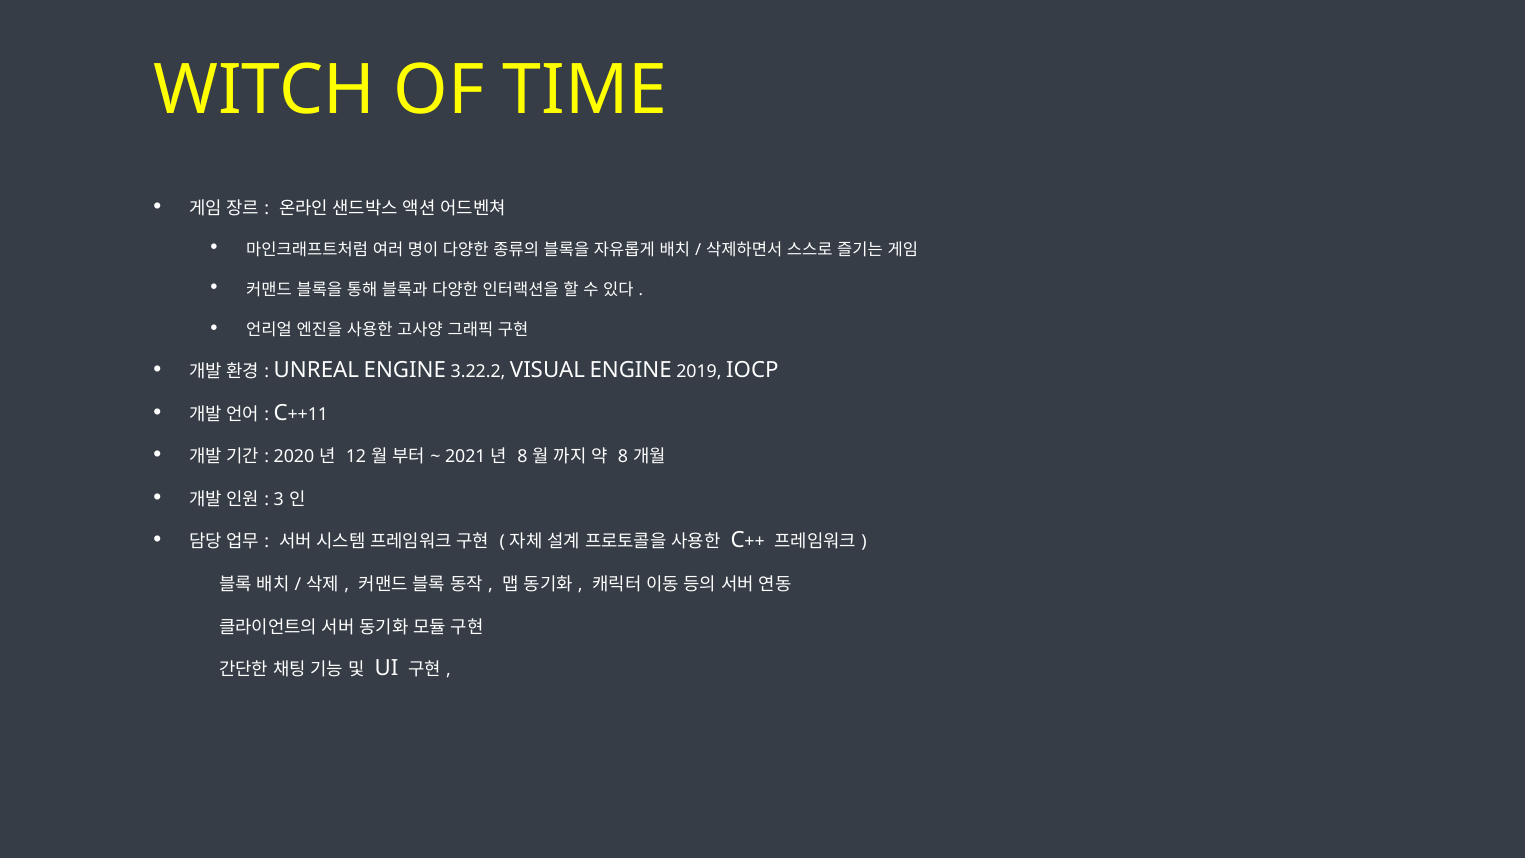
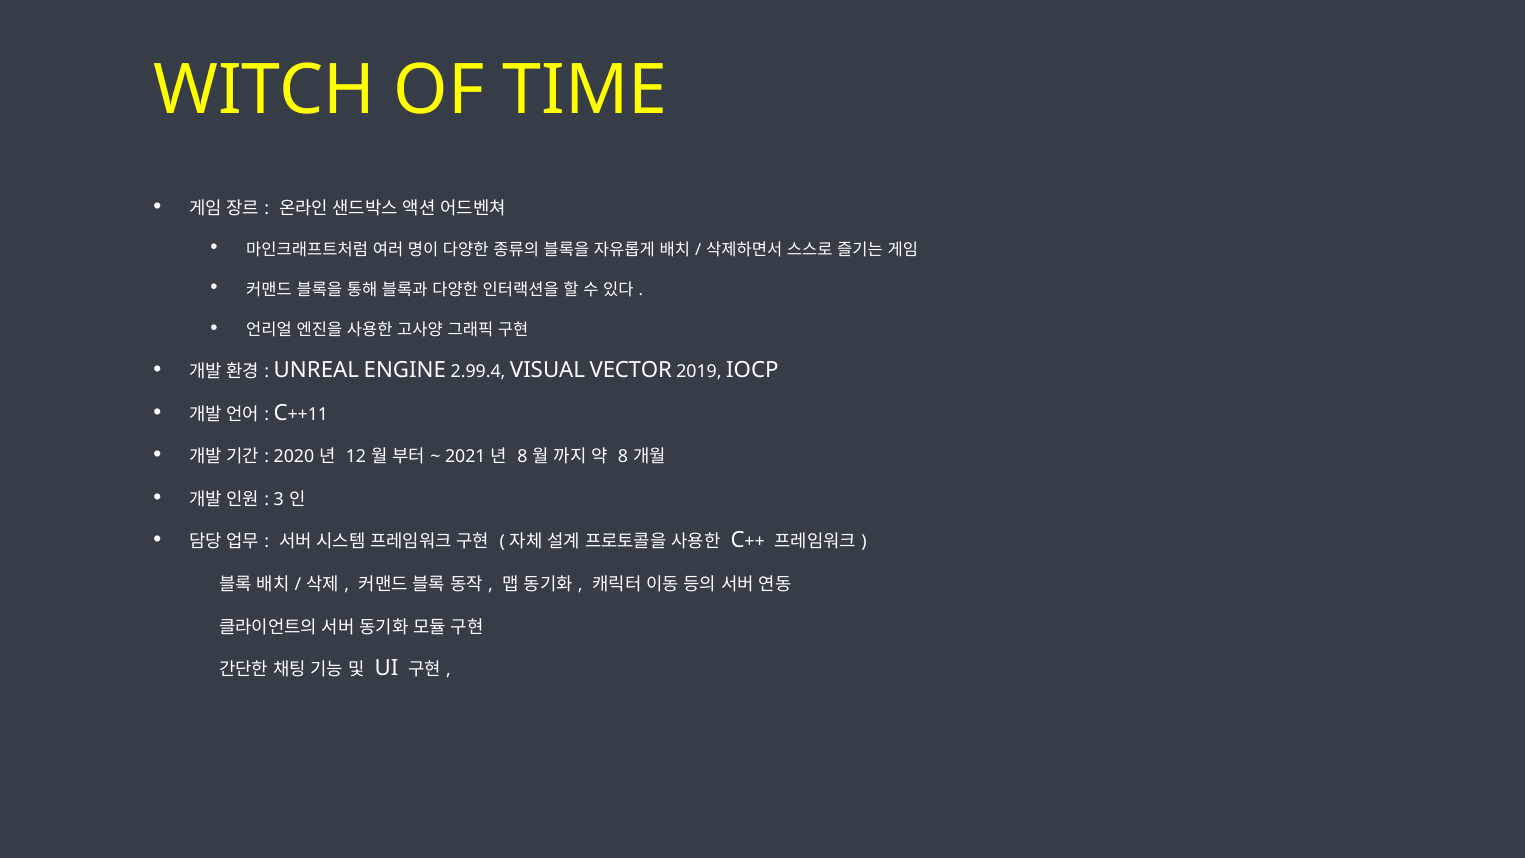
3.22.2: 3.22.2 -> 2.99.4
VISUAL ENGINE: ENGINE -> VECTOR
